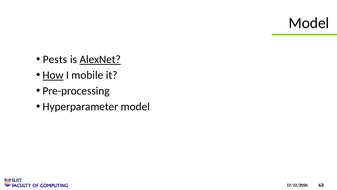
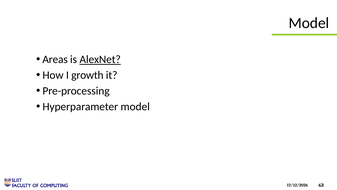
Pests: Pests -> Areas
How underline: present -> none
mobile: mobile -> growth
